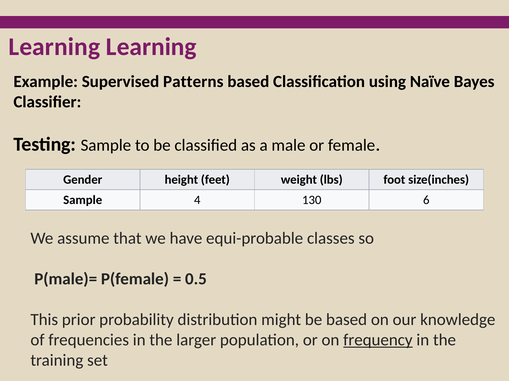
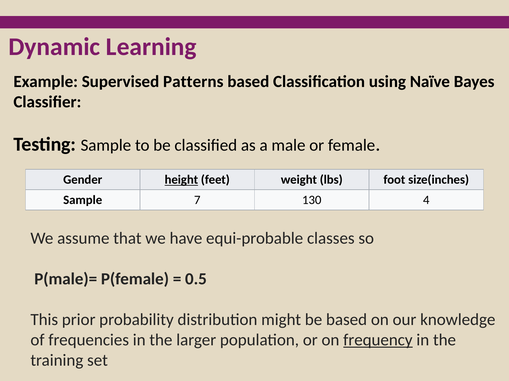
Learning at (54, 47): Learning -> Dynamic
height underline: none -> present
4: 4 -> 7
6: 6 -> 4
